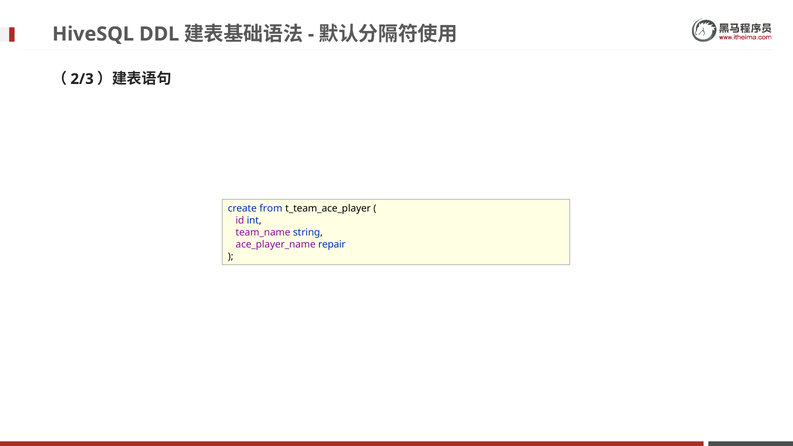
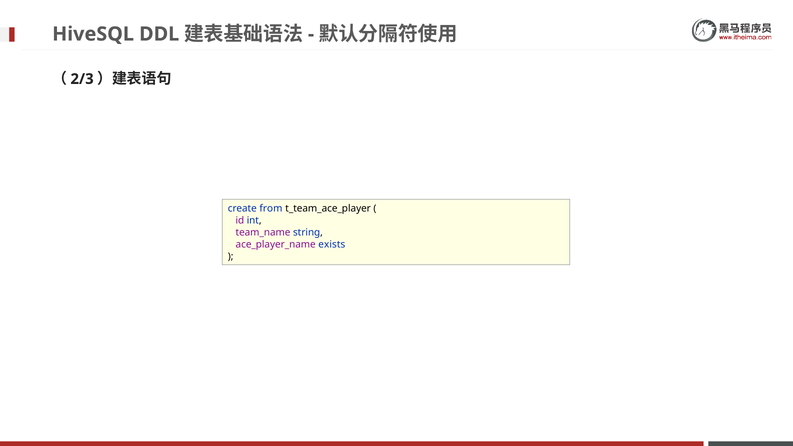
repair: repair -> exists
